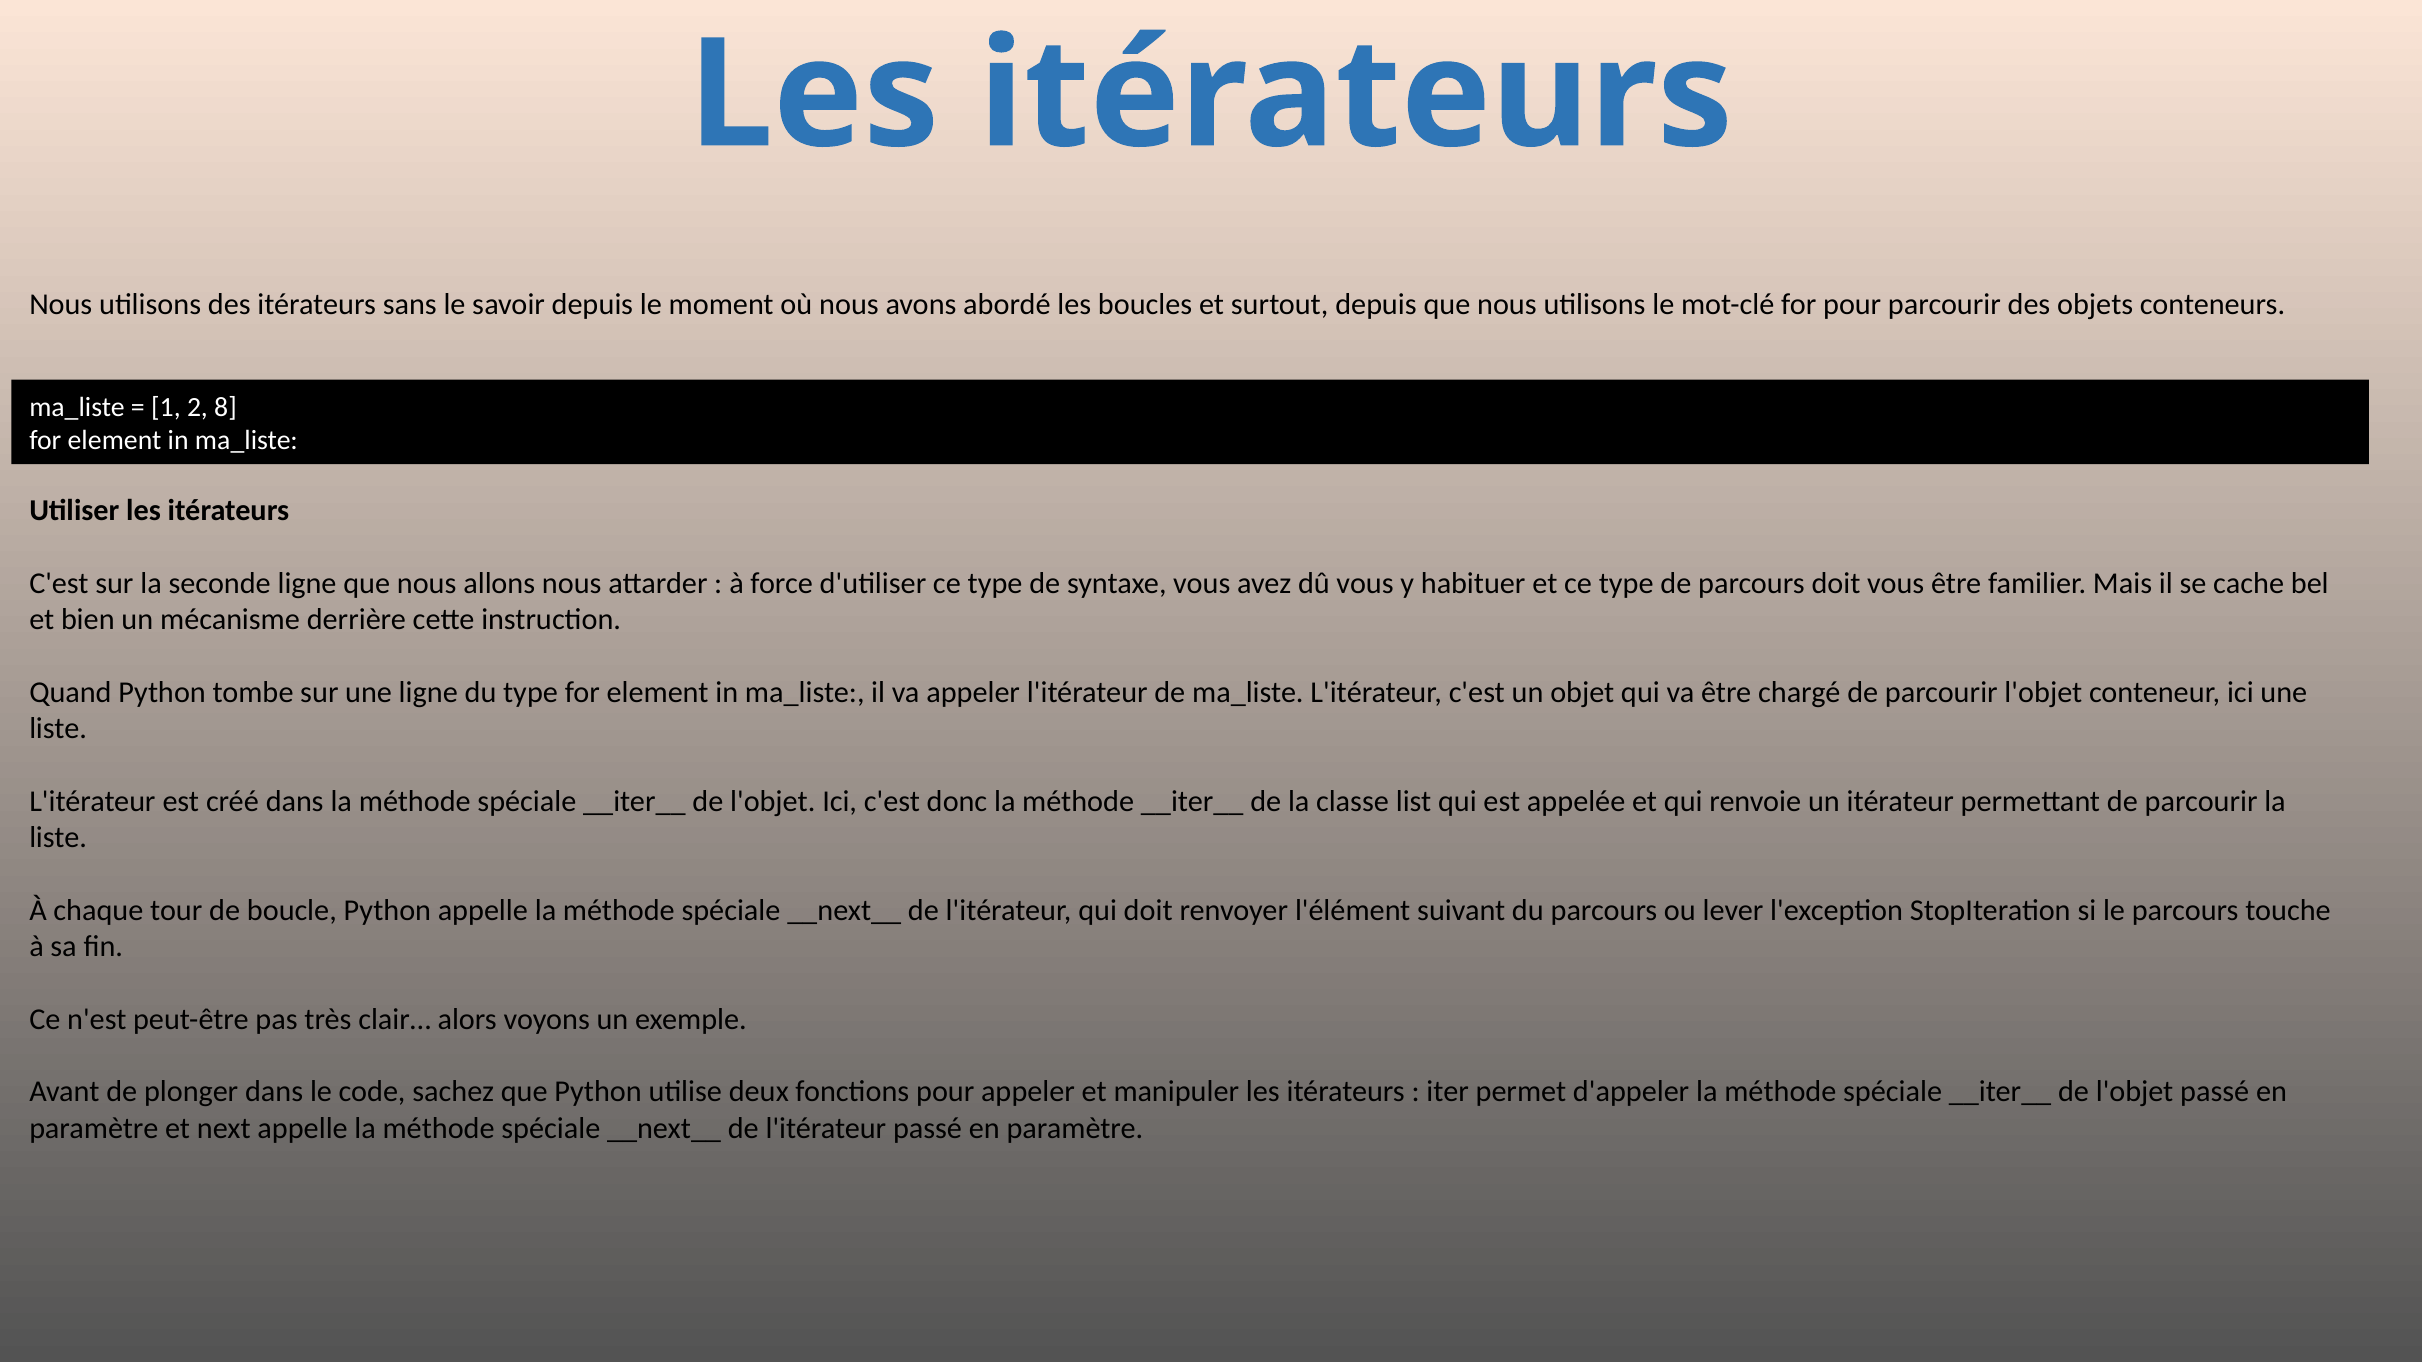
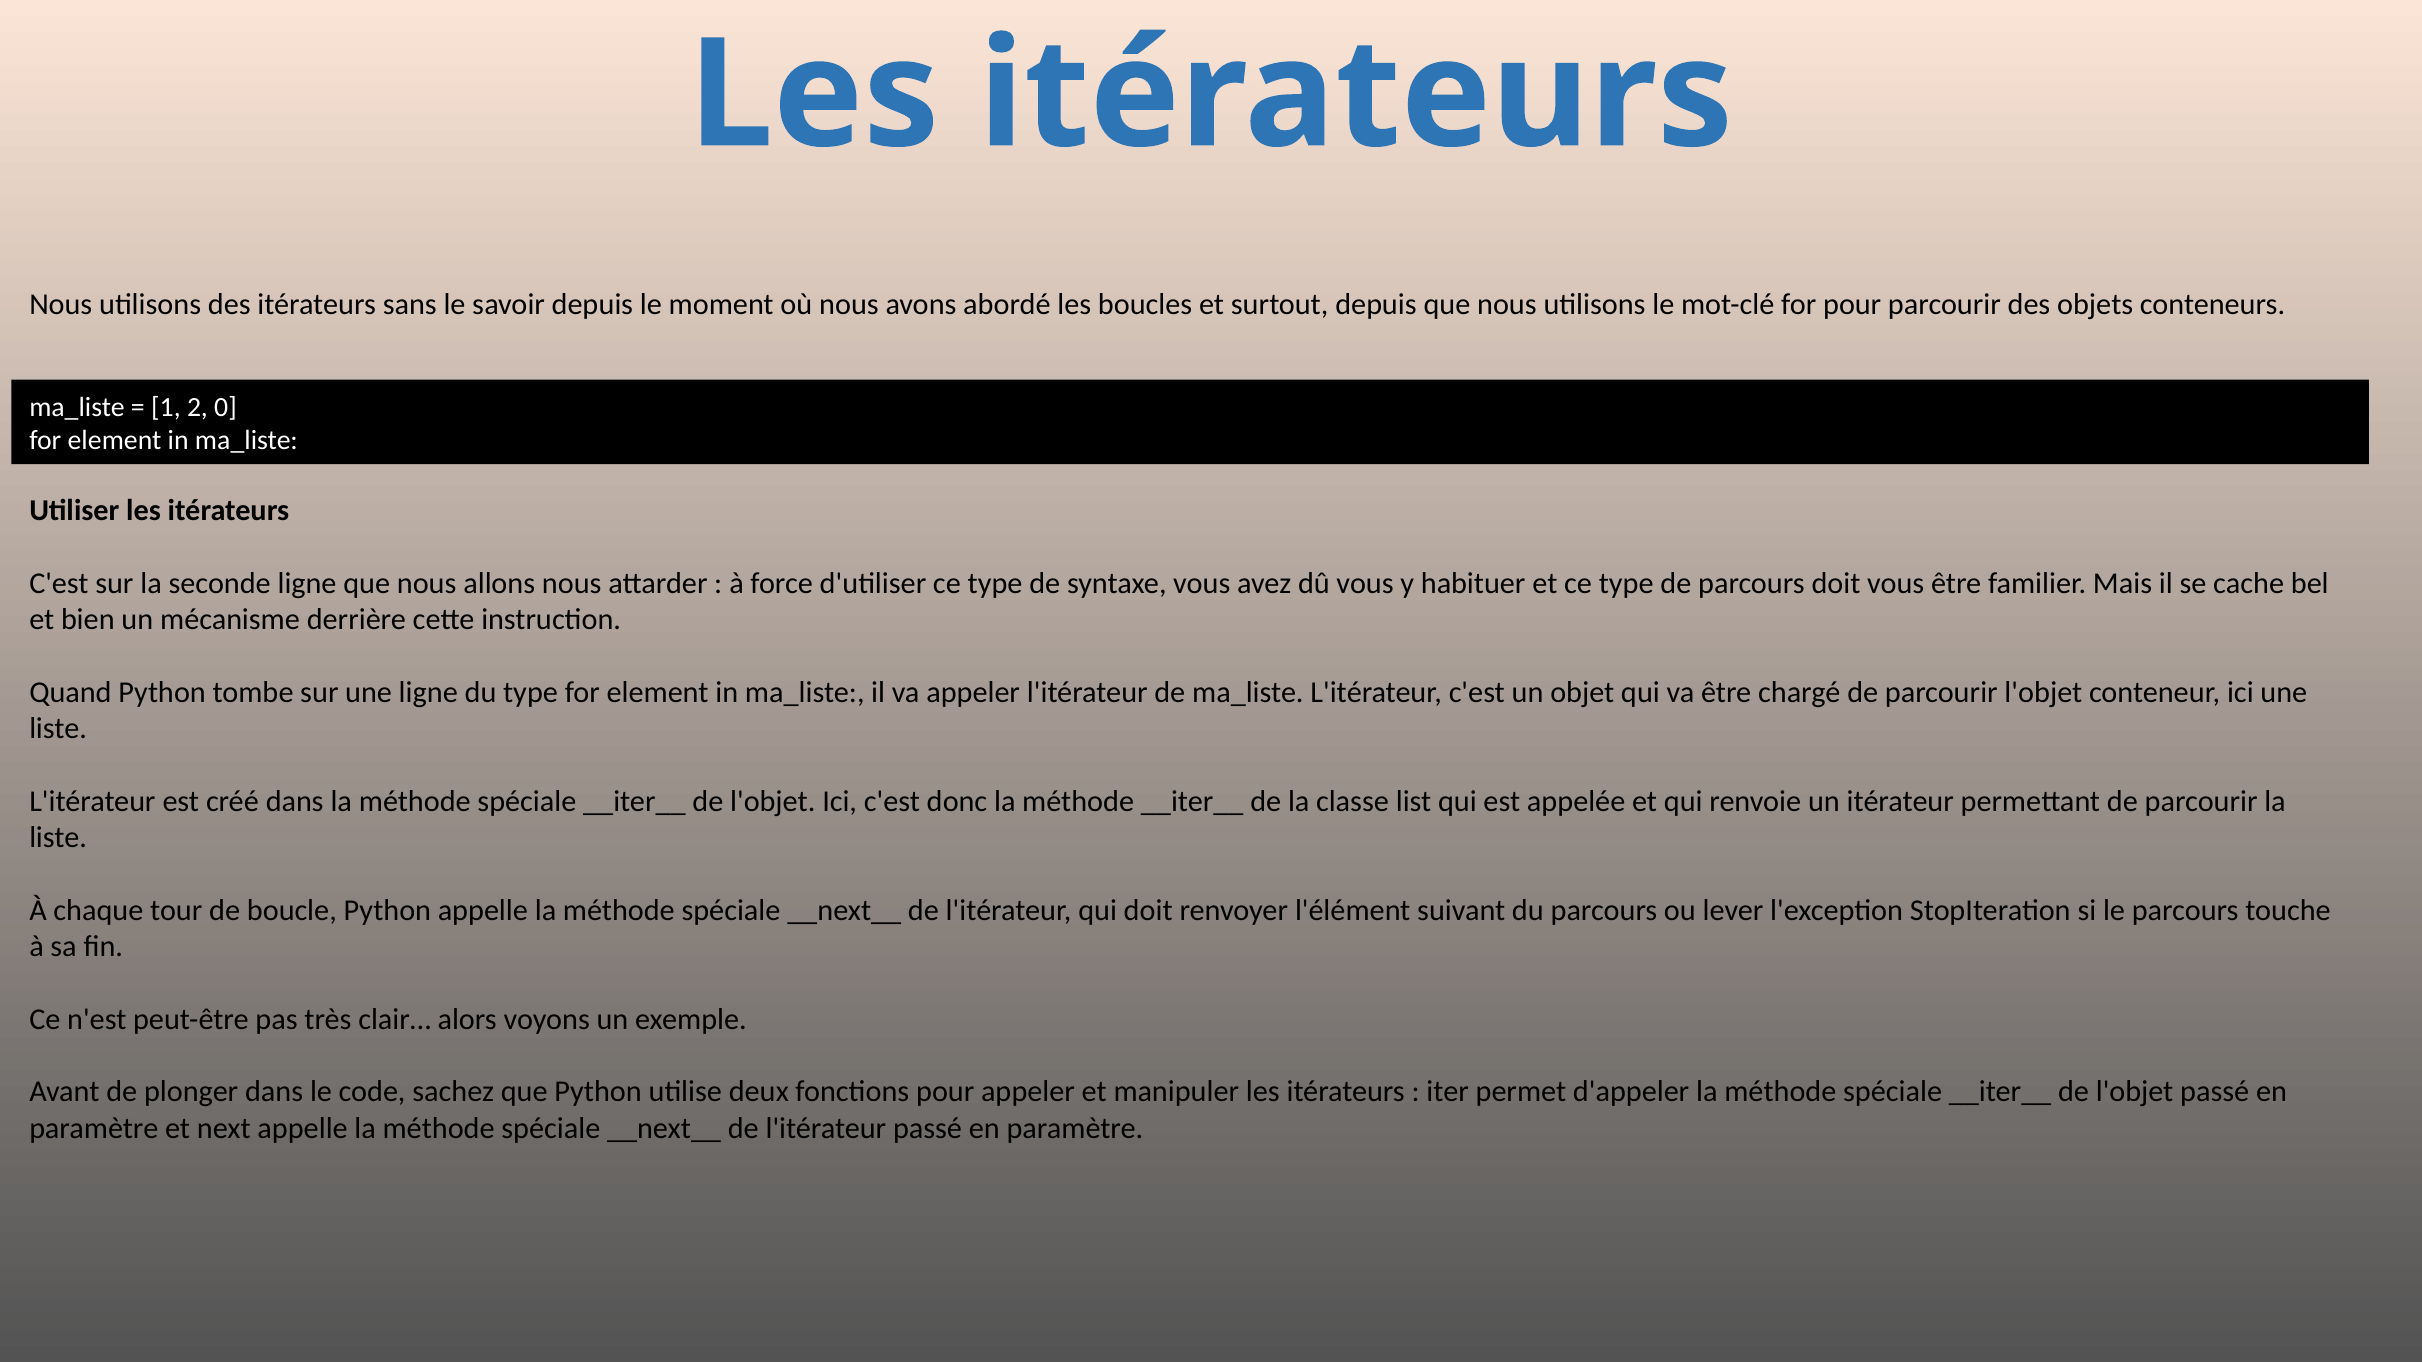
8: 8 -> 0
